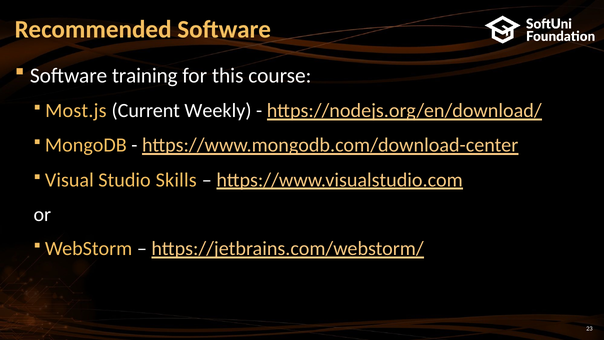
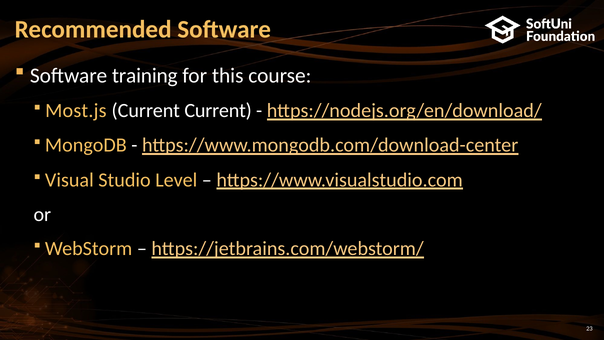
Current Weekly: Weekly -> Current
Skills: Skills -> Level
